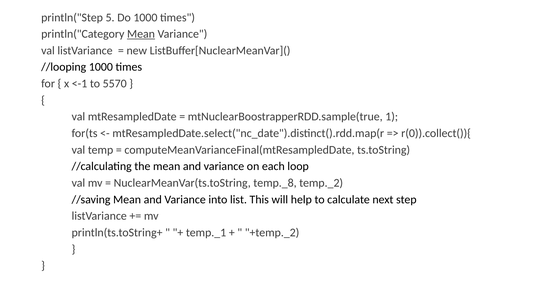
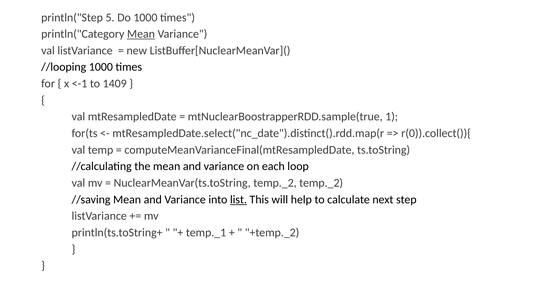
5570: 5570 -> 1409
NuclearMeanVar(ts.toString temp._8: temp._8 -> temp._2
list underline: none -> present
